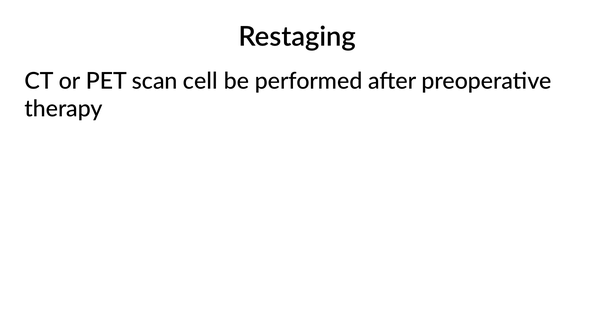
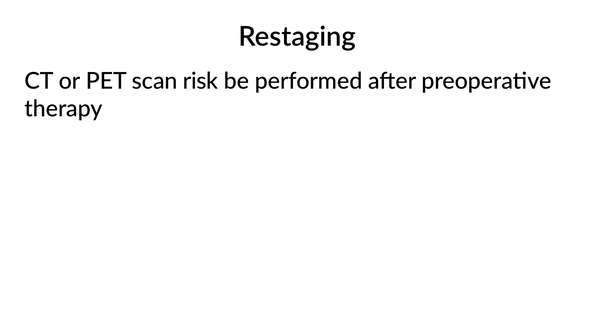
cell: cell -> risk
